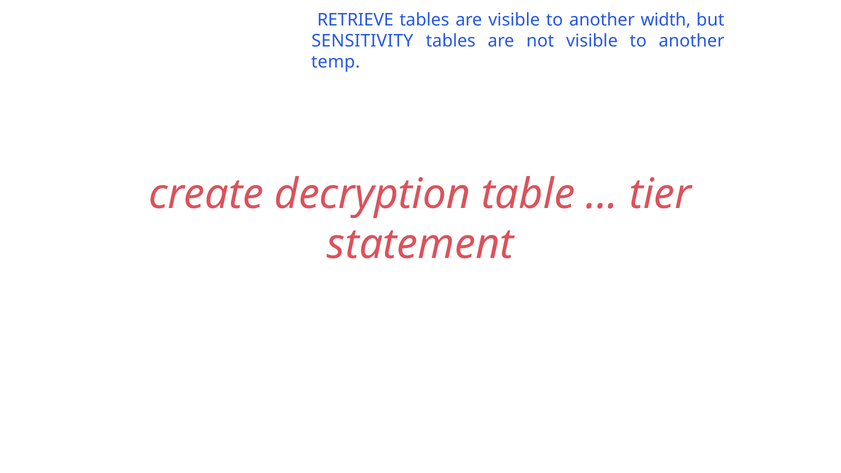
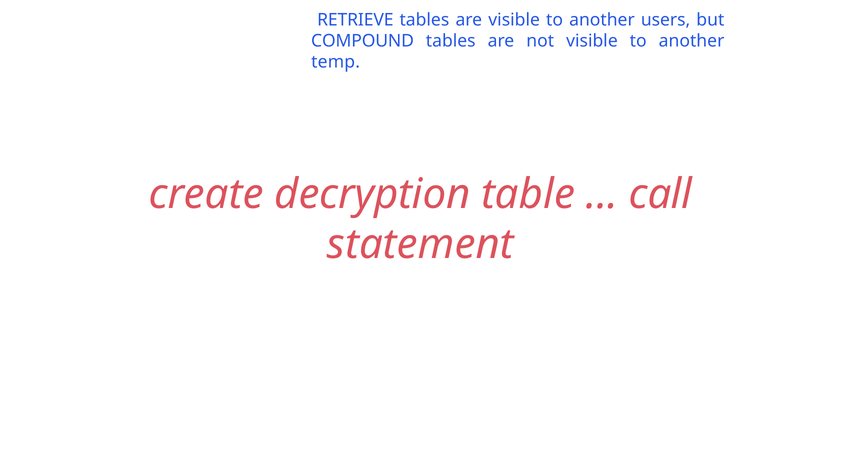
width: width -> users
SENSITIVITY: SENSITIVITY -> COMPOUND
tier: tier -> call
